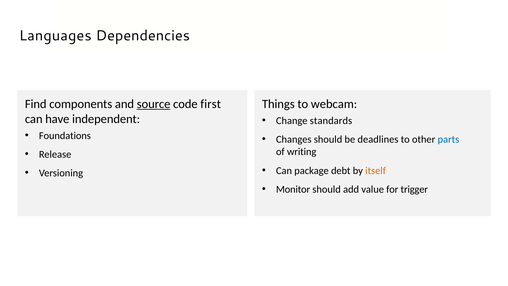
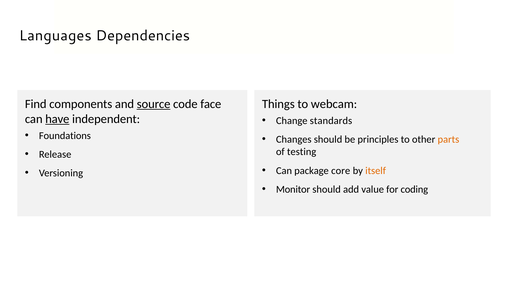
first: first -> face
have underline: none -> present
deadlines: deadlines -> principles
parts colour: blue -> orange
writing: writing -> testing
debt: debt -> core
trigger: trigger -> coding
